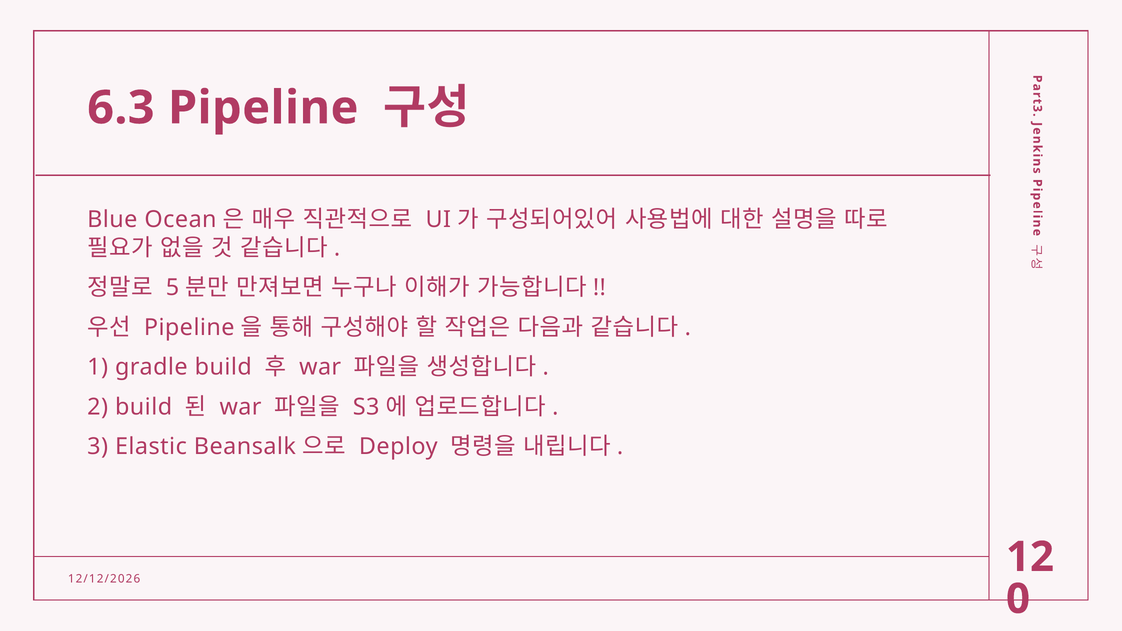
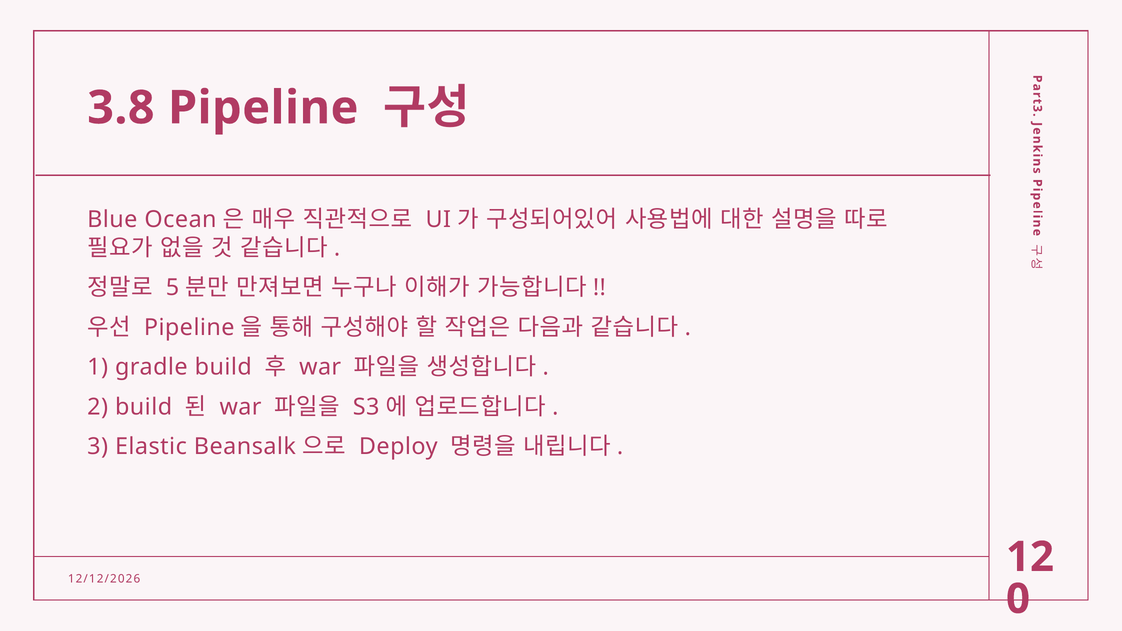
6.3: 6.3 -> 3.8
